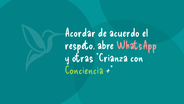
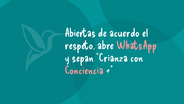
Acordar: Acordar -> Abiertas
otras: otras -> sepan
Conciencia colour: light green -> pink
